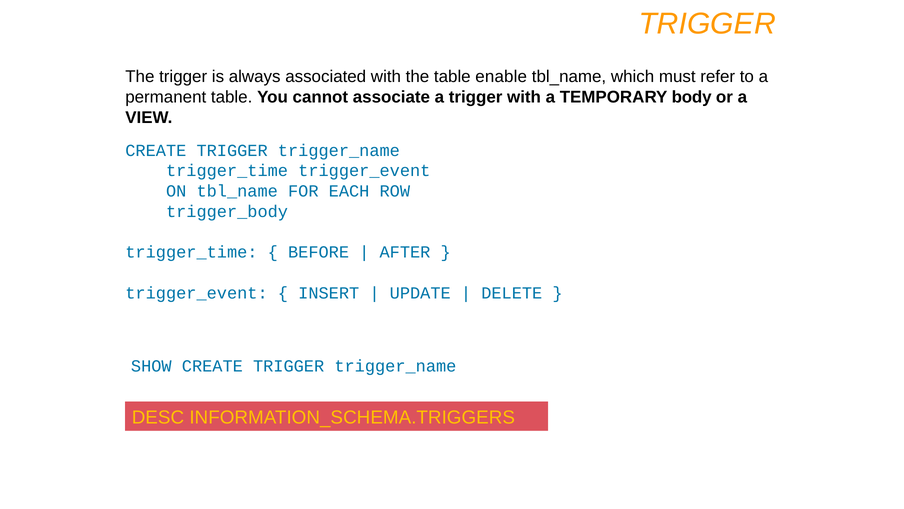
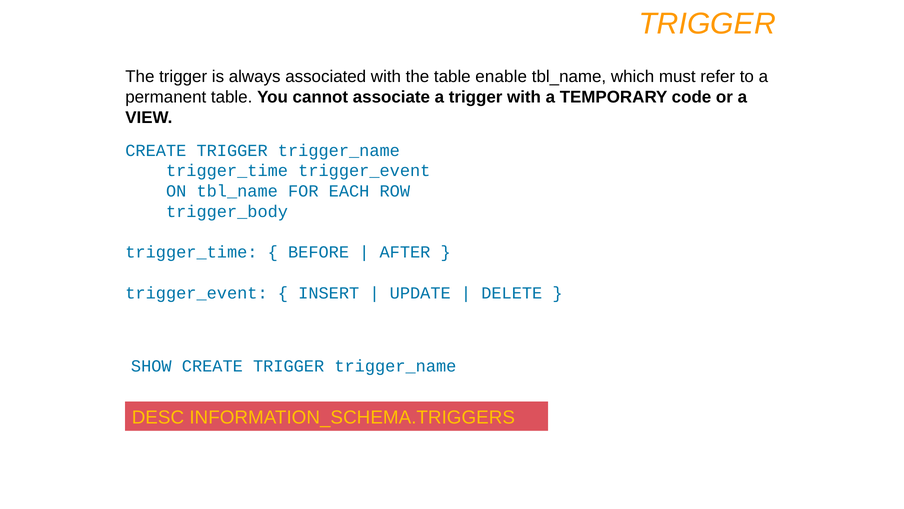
body: body -> code
